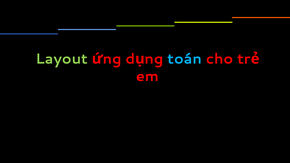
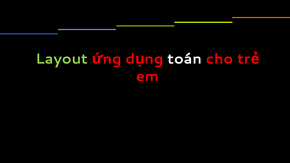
toán colour: light blue -> white
